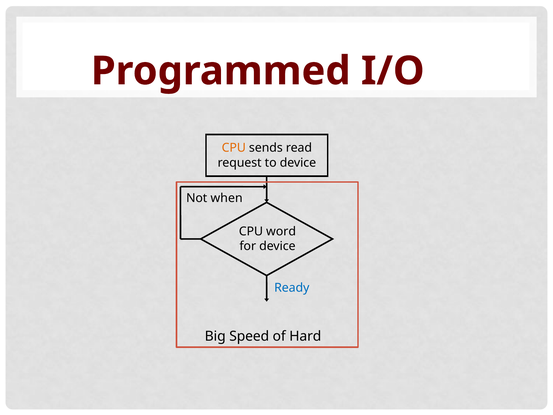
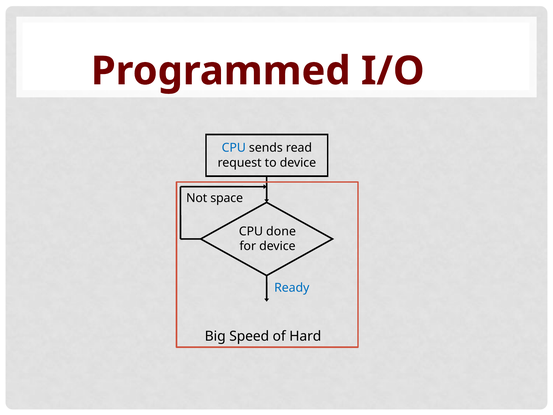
CPU at (234, 148) colour: orange -> blue
when: when -> space
word: word -> done
